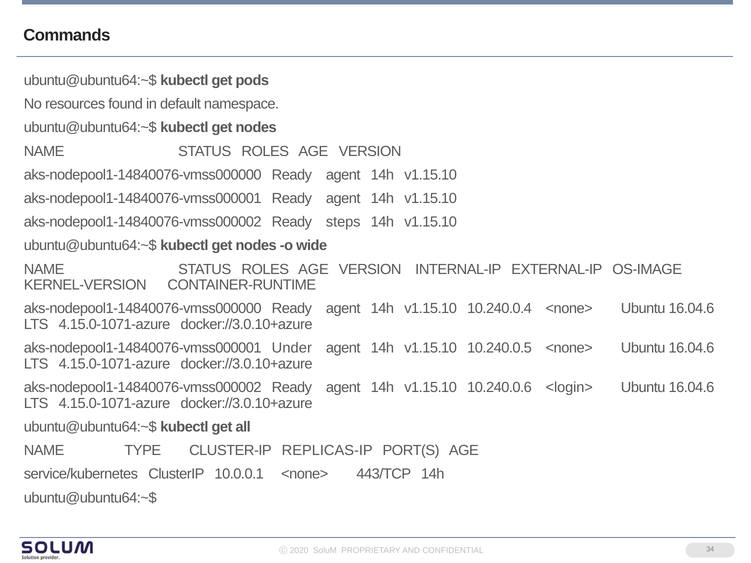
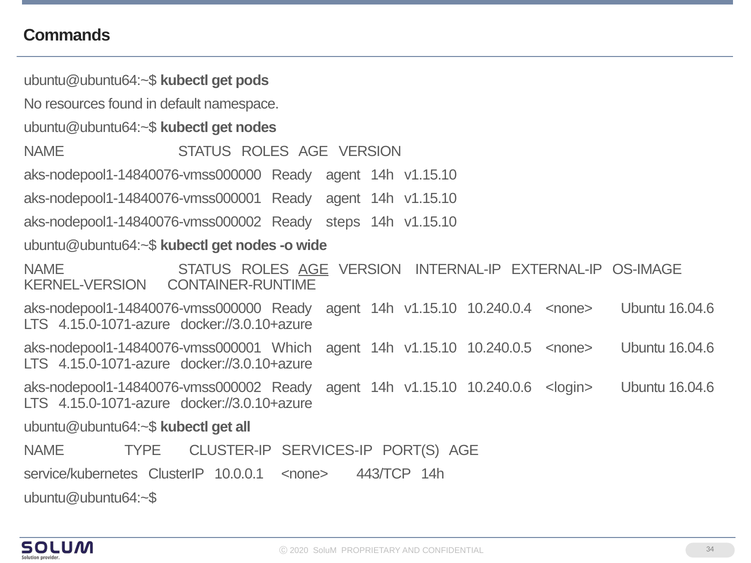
AGE at (313, 269) underline: none -> present
Under: Under -> Which
REPLICAS-IP: REPLICAS-IP -> SERVICES-IP
